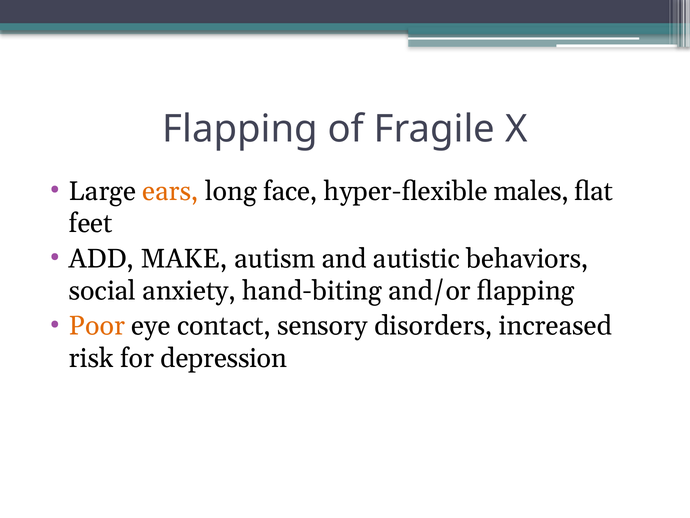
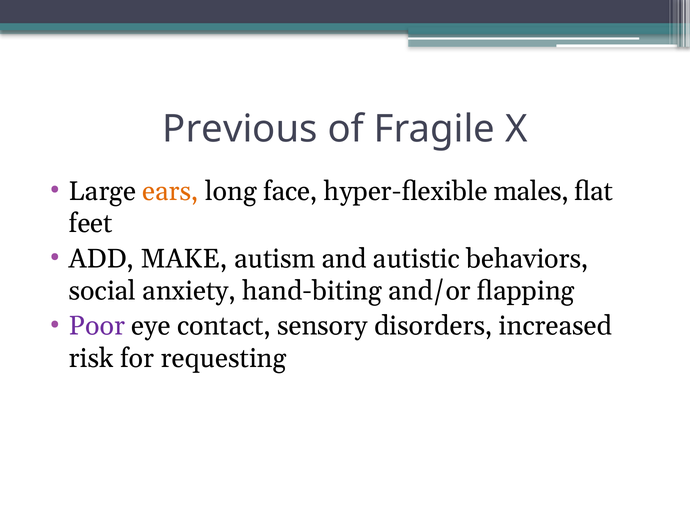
Flapping at (240, 129): Flapping -> Previous
Poor colour: orange -> purple
depression: depression -> requesting
